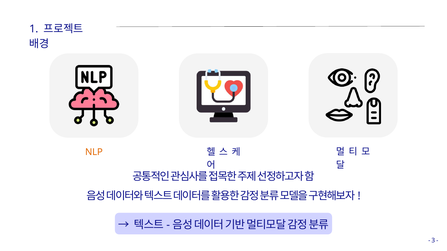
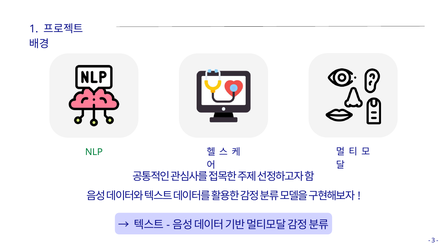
NLP colour: orange -> green
